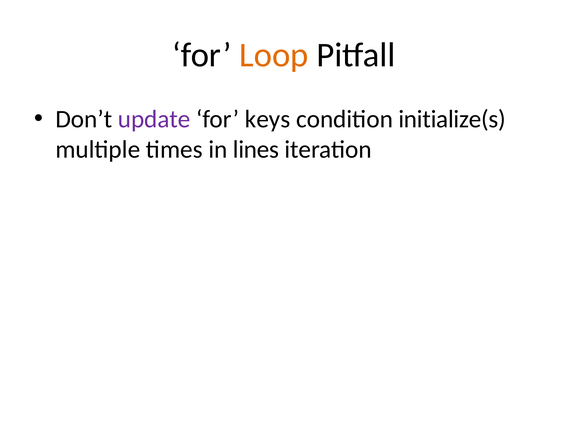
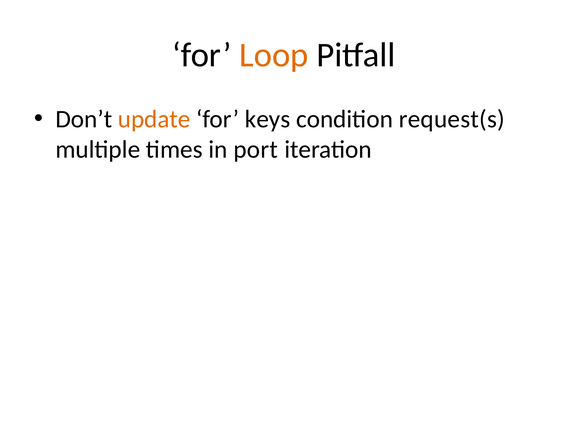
update colour: purple -> orange
initialize(s: initialize(s -> request(s
lines: lines -> port
